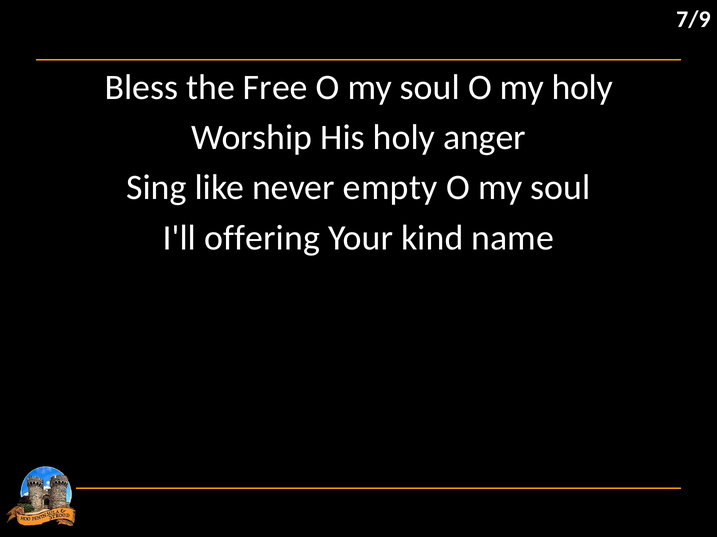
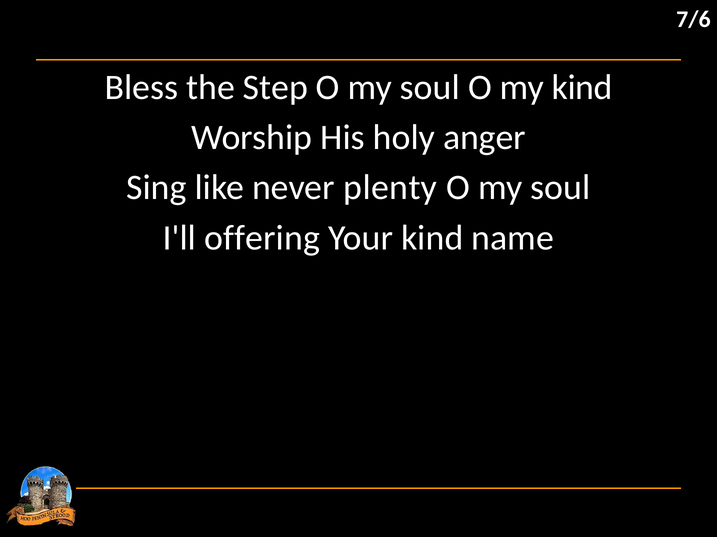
7/9: 7/9 -> 7/6
Free: Free -> Step
my holy: holy -> kind
empty: empty -> plenty
